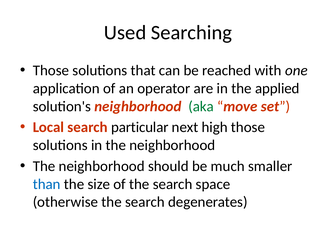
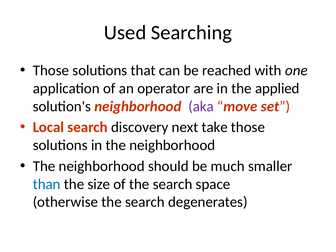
aka colour: green -> purple
particular: particular -> discovery
high: high -> take
